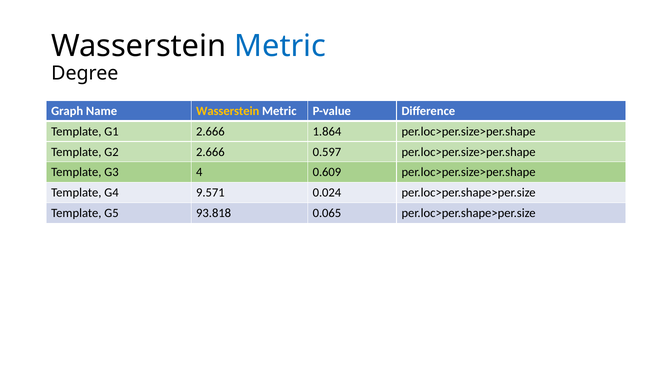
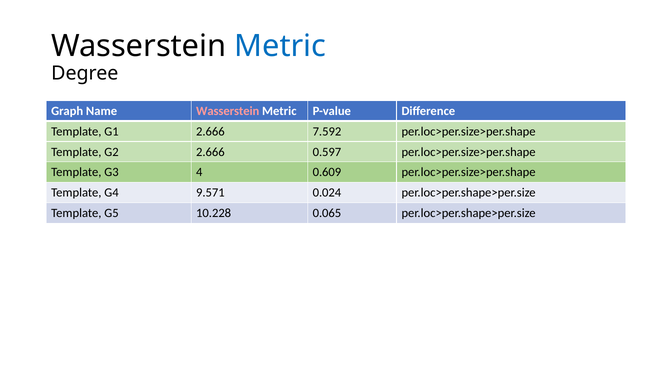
Wasserstein at (228, 111) colour: yellow -> pink
1.864: 1.864 -> 7.592
93.818: 93.818 -> 10.228
